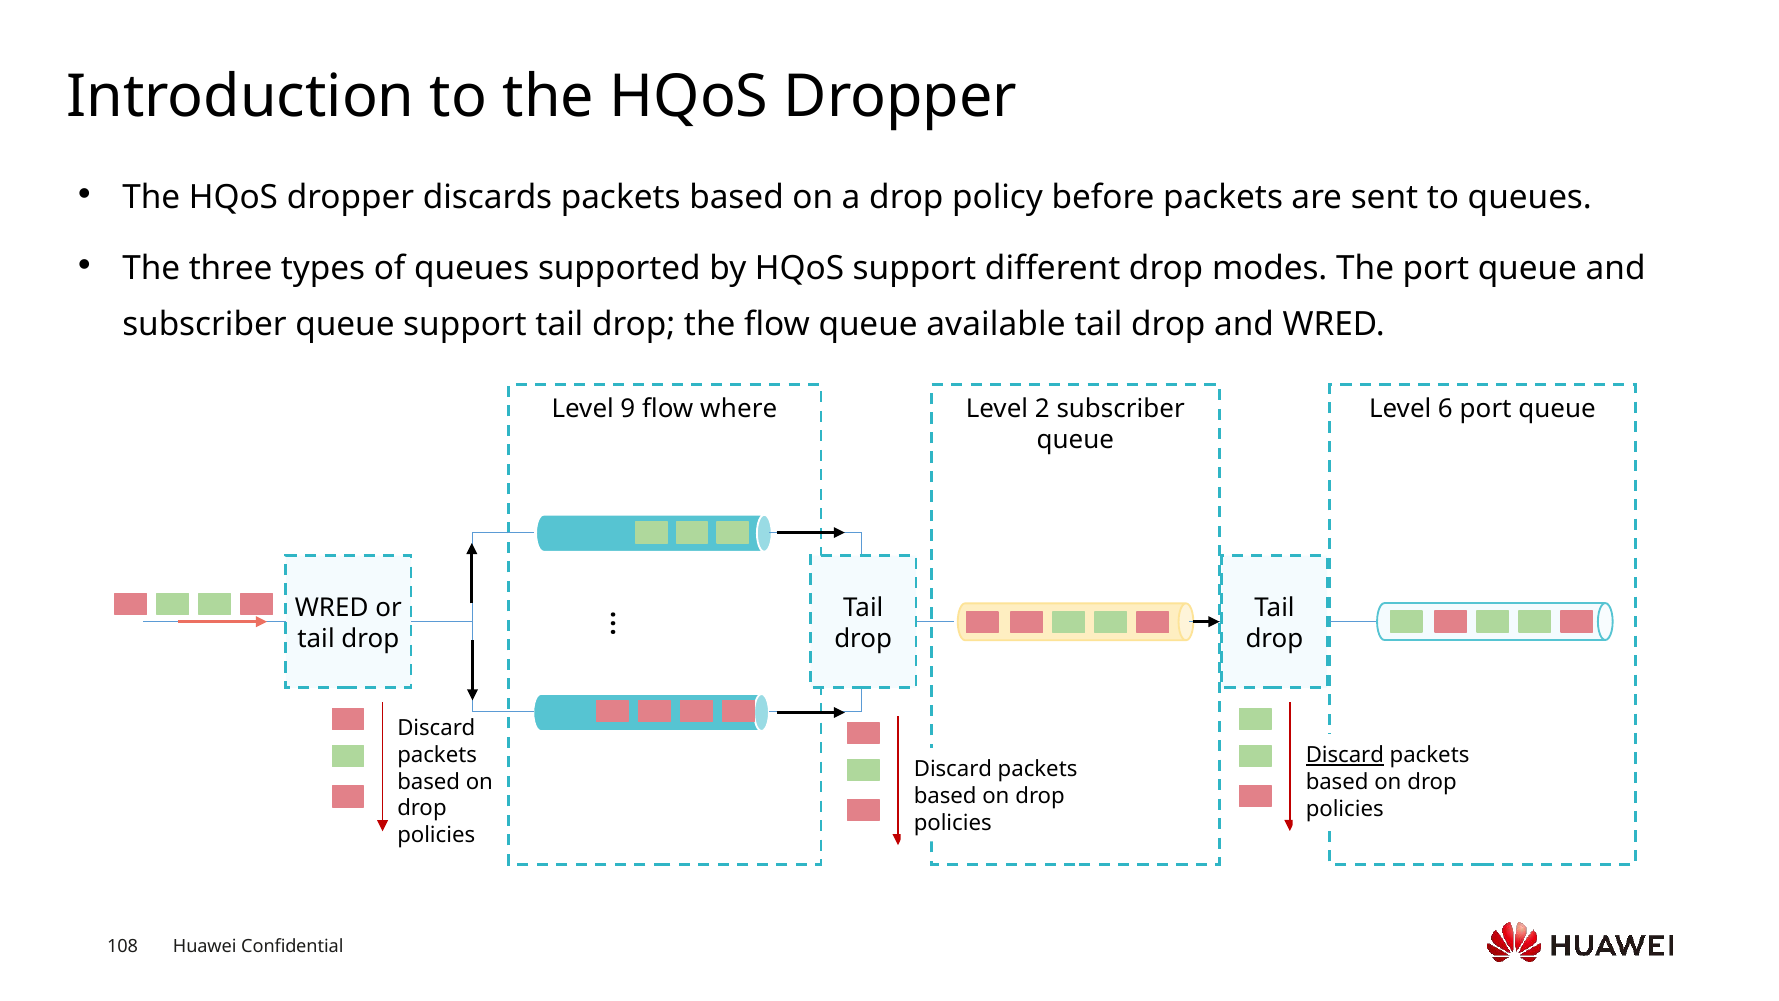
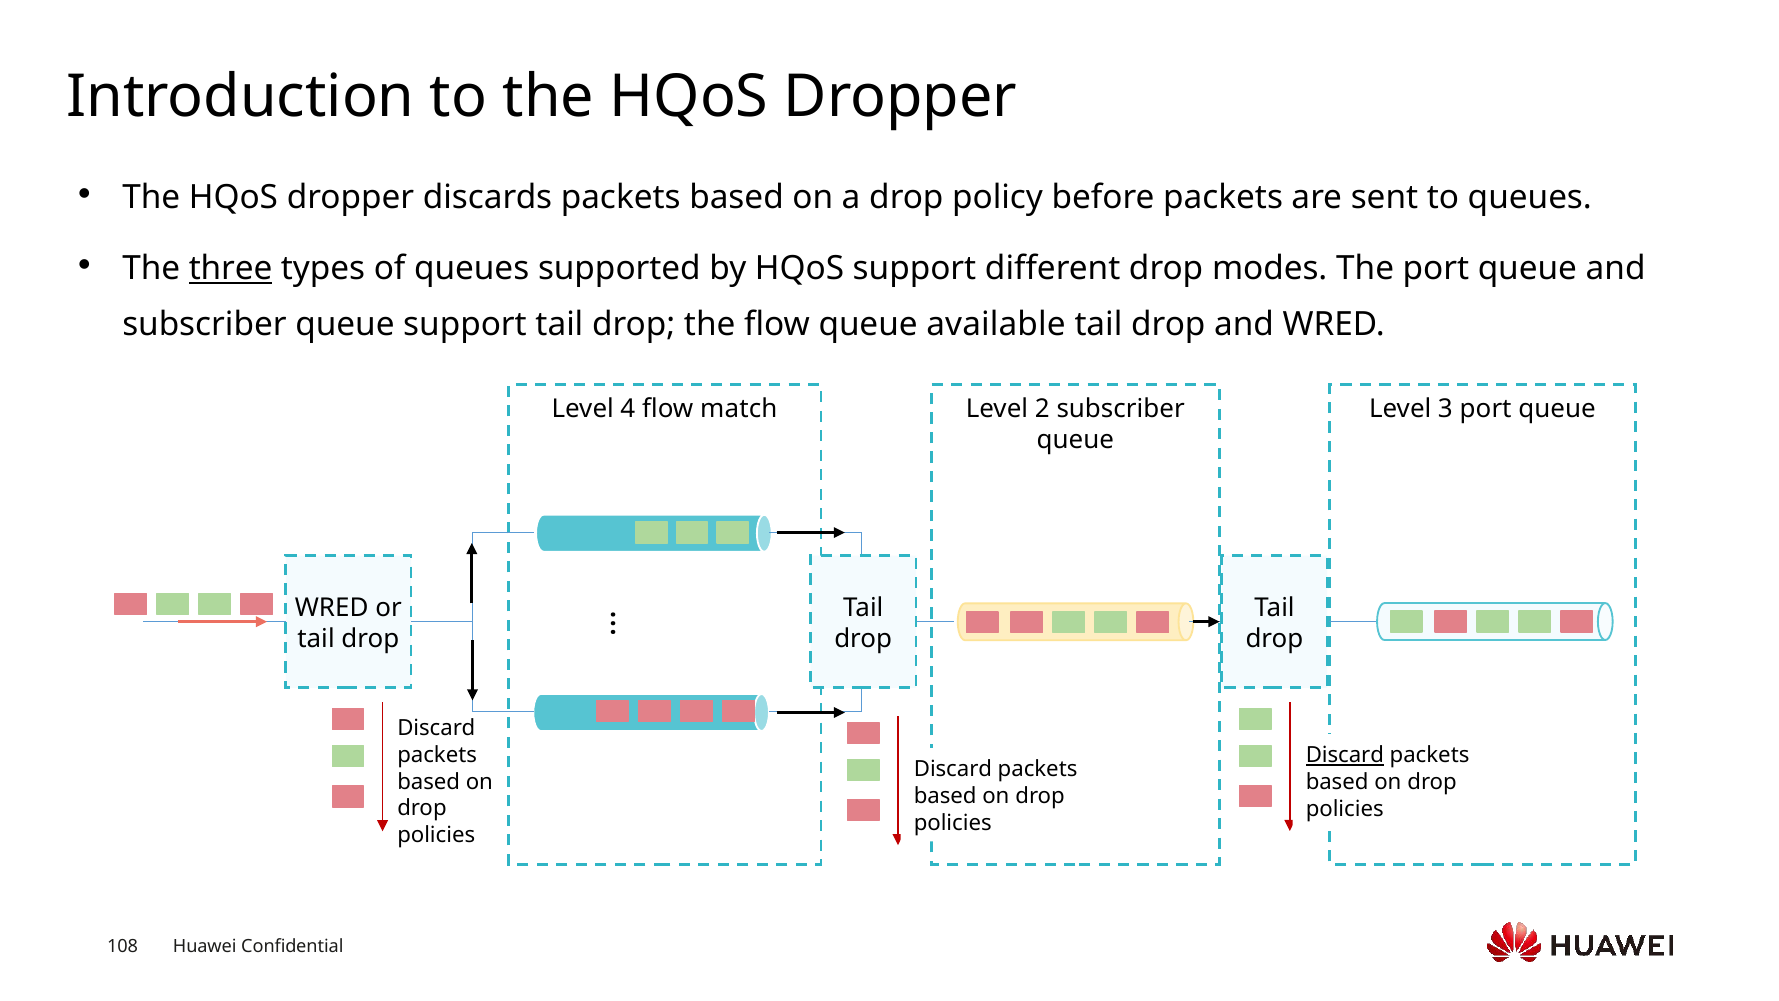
three underline: none -> present
9: 9 -> 4
where: where -> match
6: 6 -> 3
